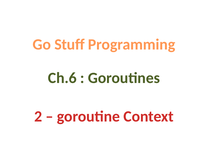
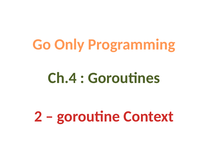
Stuff: Stuff -> Only
Ch.6: Ch.6 -> Ch.4
